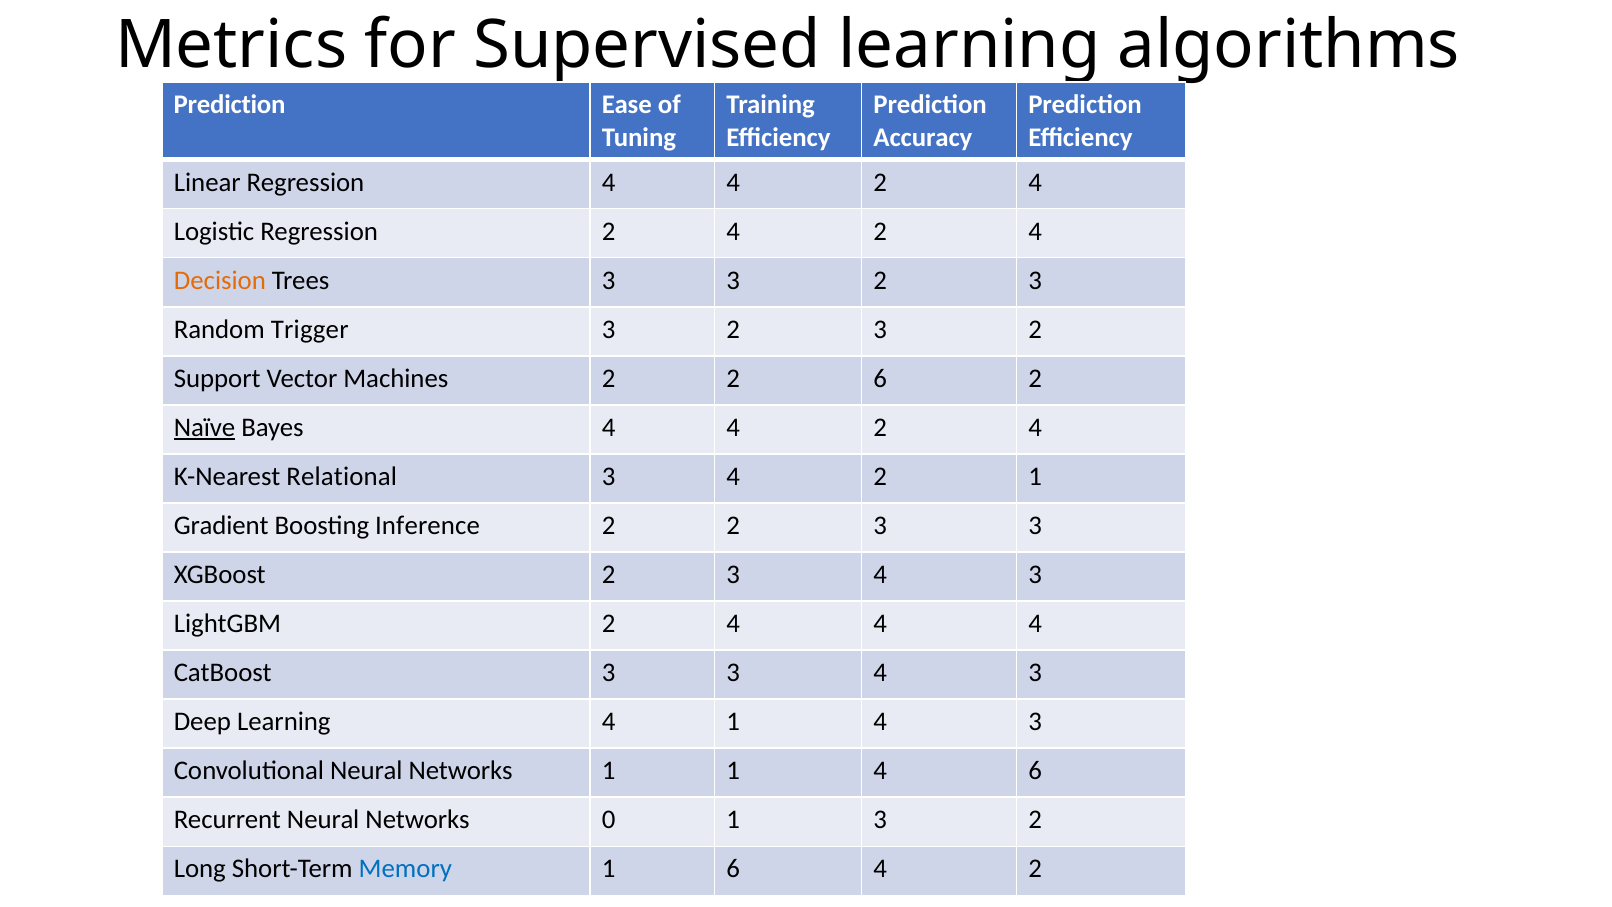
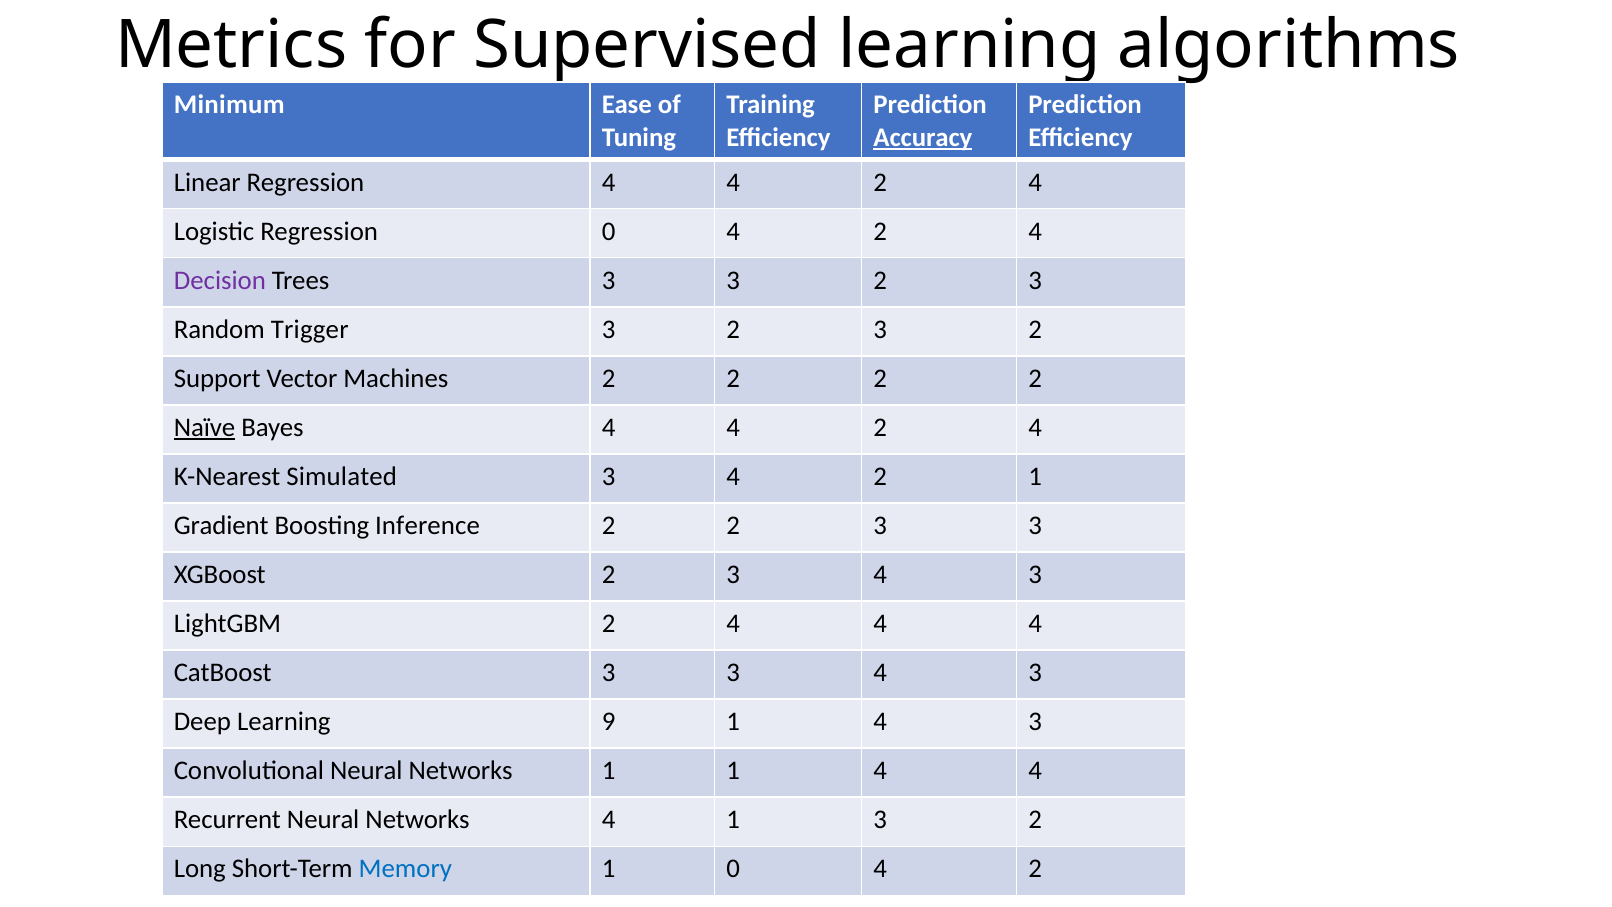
Prediction at (230, 105): Prediction -> Minimum
Accuracy underline: none -> present
Regression 2: 2 -> 0
Decision colour: orange -> purple
Machines 2 2 6: 6 -> 2
Relational: Relational -> Simulated
Learning 4: 4 -> 9
1 4 6: 6 -> 4
Networks 0: 0 -> 4
1 6: 6 -> 0
